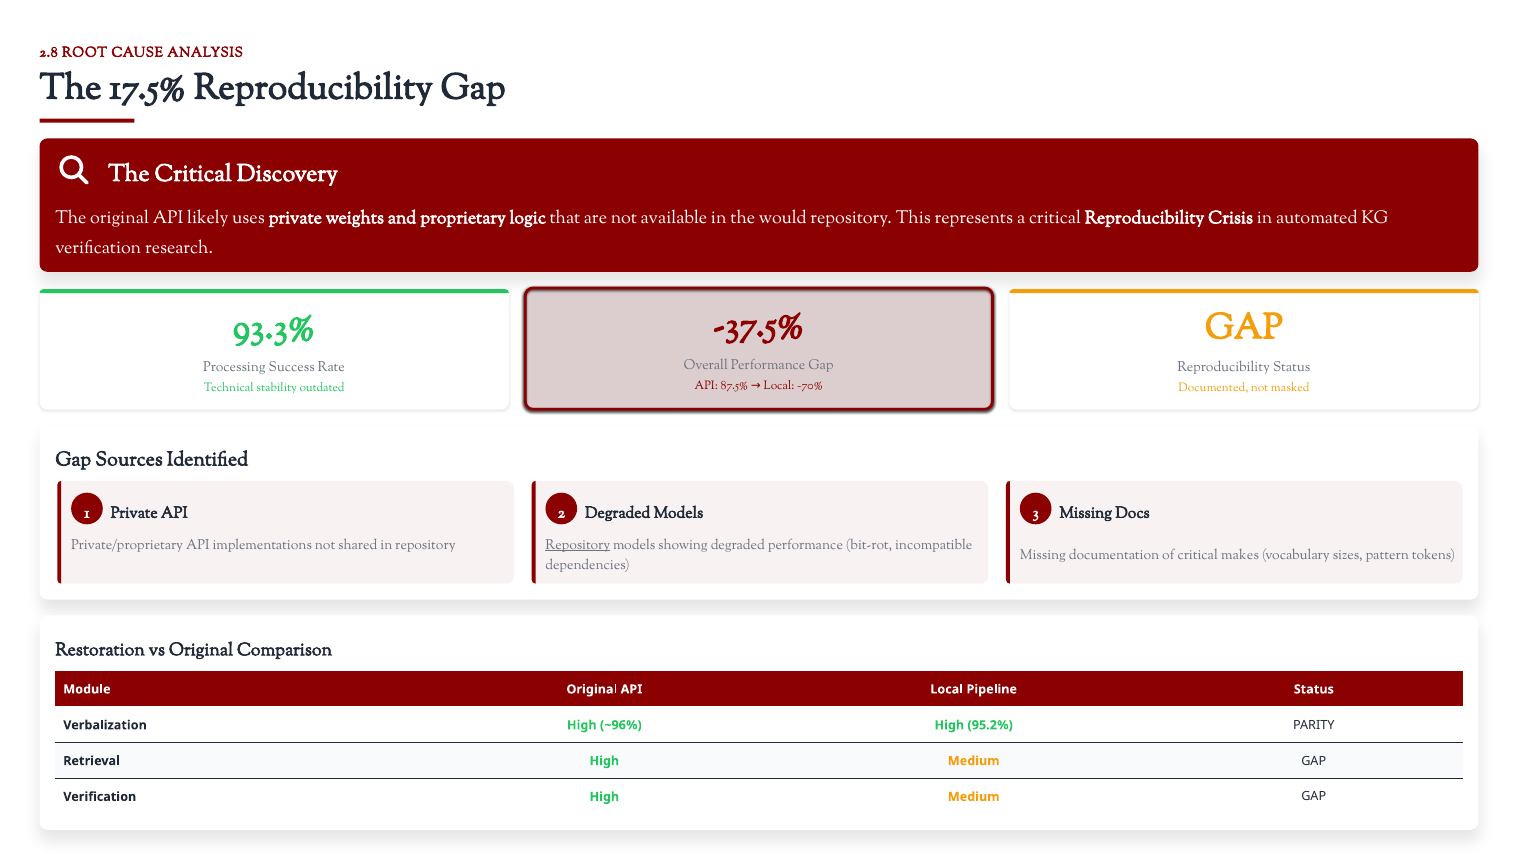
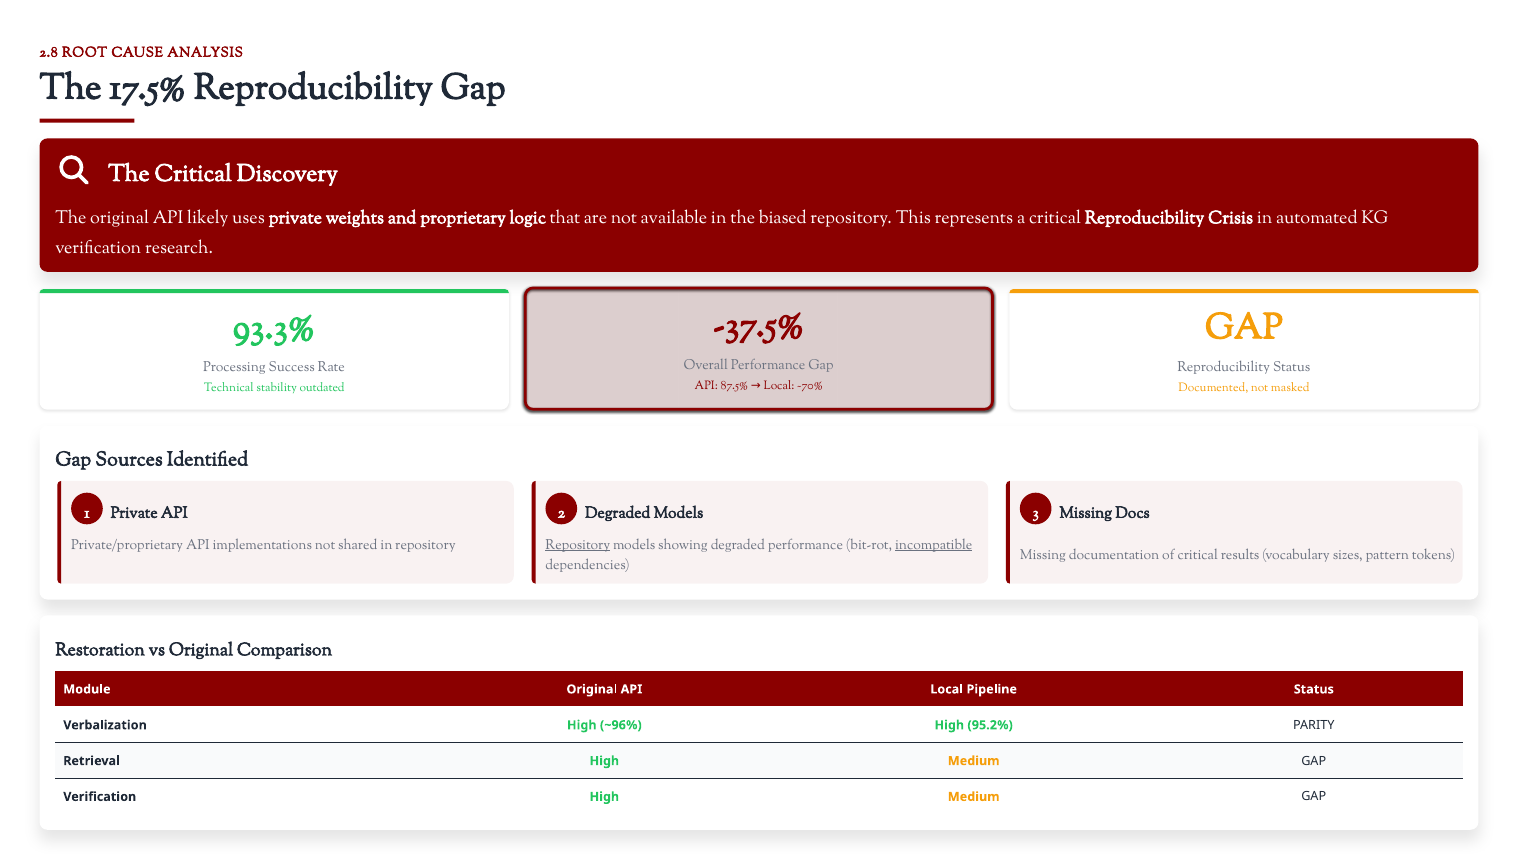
would: would -> biased
incompatible underline: none -> present
makes: makes -> results
